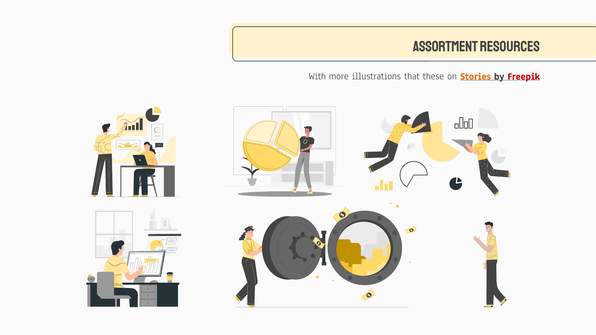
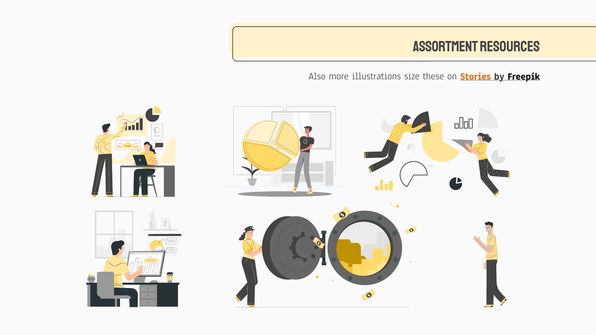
With: With -> Also
that: that -> size
Freepik colour: red -> black
